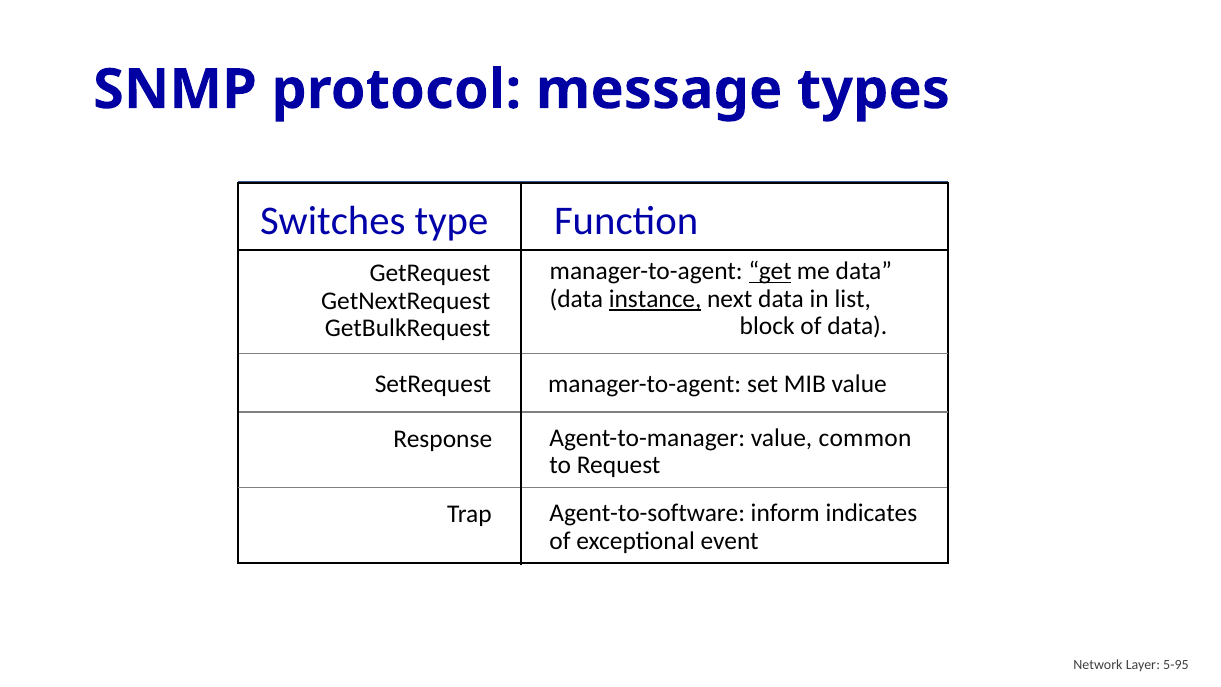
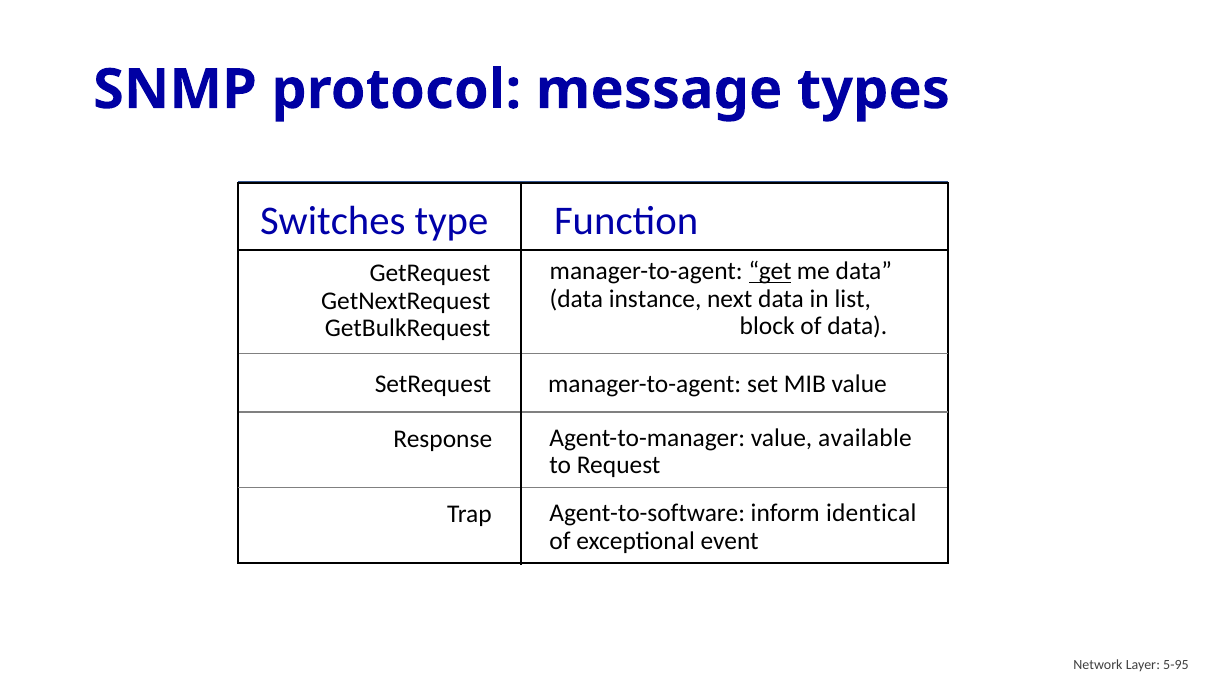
instance underline: present -> none
common: common -> available
indicates: indicates -> identical
